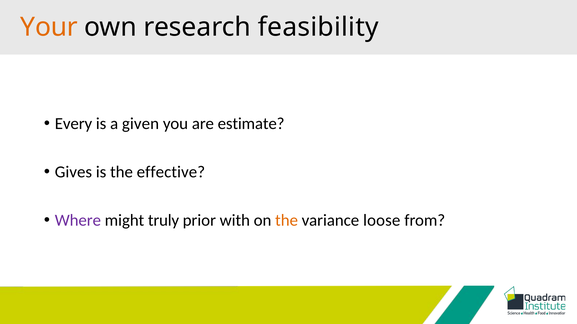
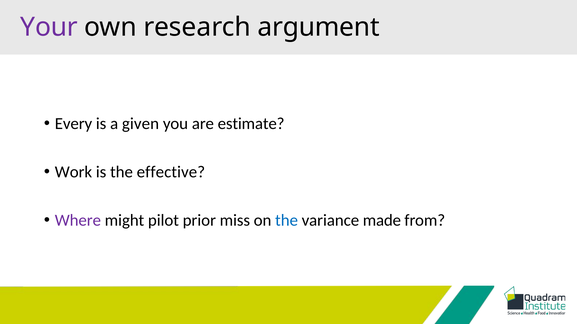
Your colour: orange -> purple
feasibility: feasibility -> argument
Gives: Gives -> Work
truly: truly -> pilot
with: with -> miss
the at (287, 221) colour: orange -> blue
loose: loose -> made
